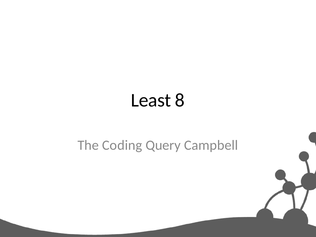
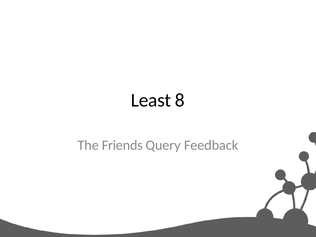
Coding: Coding -> Friends
Campbell: Campbell -> Feedback
